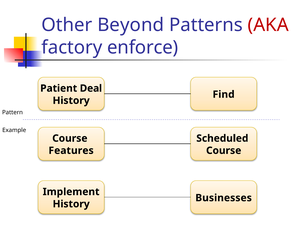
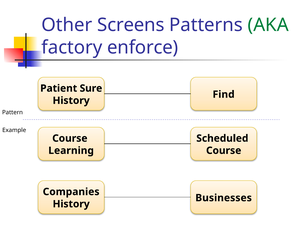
Beyond: Beyond -> Screens
AKA colour: red -> green
Deal: Deal -> Sure
Features: Features -> Learning
Implement: Implement -> Companies
